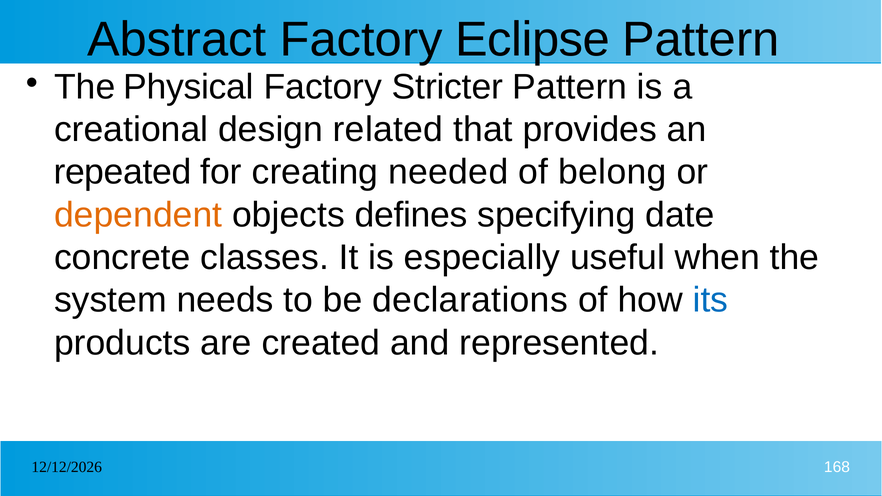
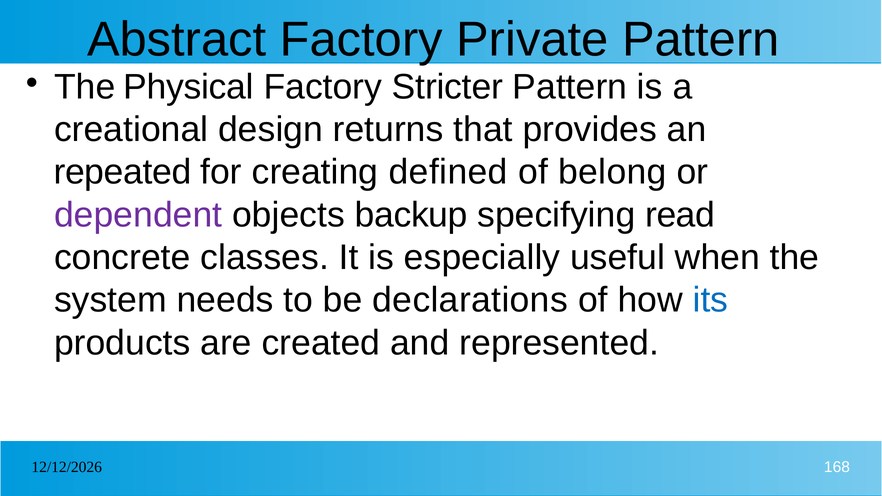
Eclipse: Eclipse -> Private
related: related -> returns
needed: needed -> defined
dependent colour: orange -> purple
defines: defines -> backup
date: date -> read
